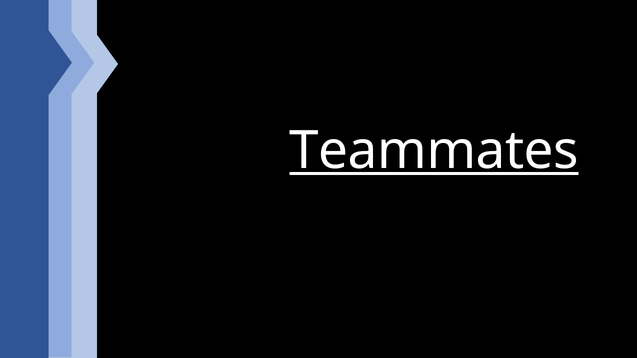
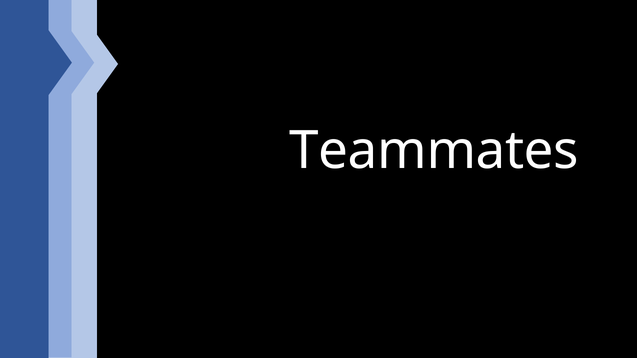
Teammates underline: present -> none
